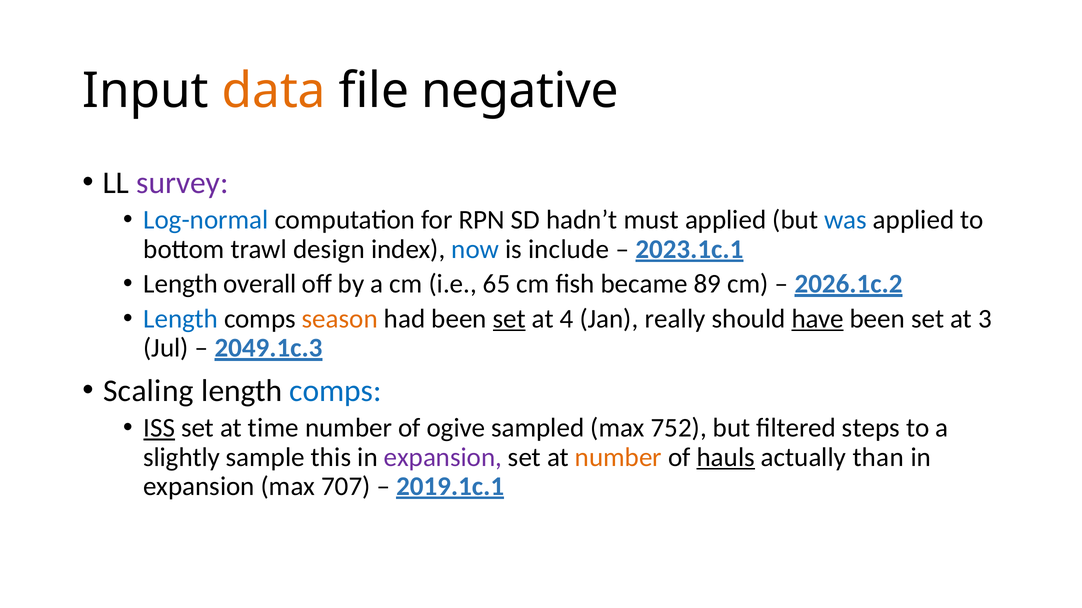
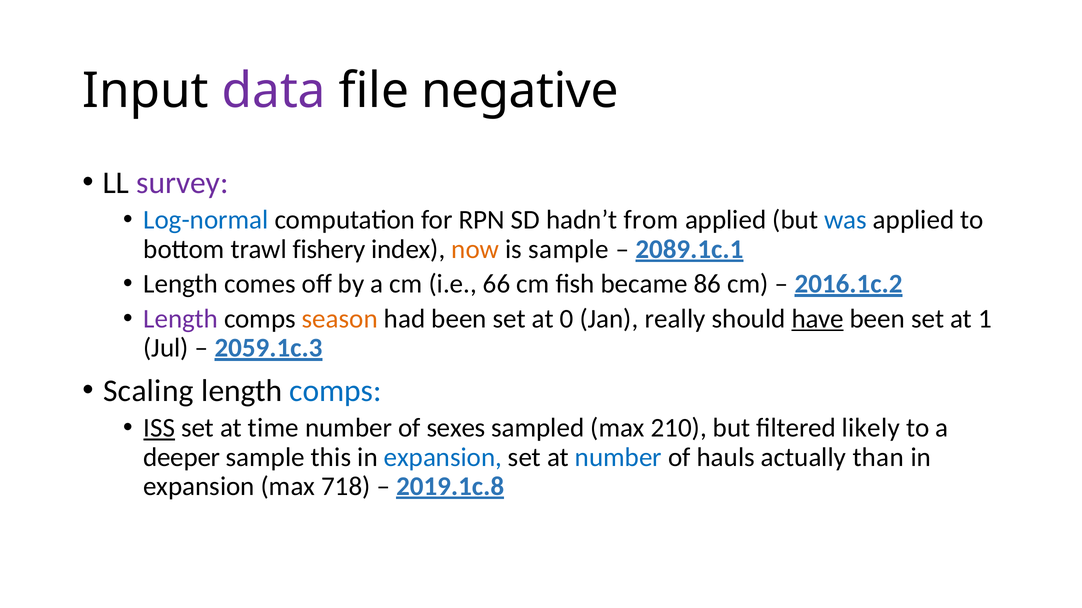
data colour: orange -> purple
must: must -> from
design: design -> fishery
now colour: blue -> orange
is include: include -> sample
2023.1c.1: 2023.1c.1 -> 2089.1c.1
overall: overall -> comes
65: 65 -> 66
89: 89 -> 86
2026.1c.2: 2026.1c.2 -> 2016.1c.2
Length at (181, 319) colour: blue -> purple
set at (509, 319) underline: present -> none
4: 4 -> 0
3: 3 -> 1
2049.1c.3: 2049.1c.3 -> 2059.1c.3
ogive: ogive -> sexes
752: 752 -> 210
steps: steps -> likely
slightly: slightly -> deeper
expansion at (443, 458) colour: purple -> blue
number at (618, 458) colour: orange -> blue
hauls underline: present -> none
707: 707 -> 718
2019.1c.1: 2019.1c.1 -> 2019.1c.8
